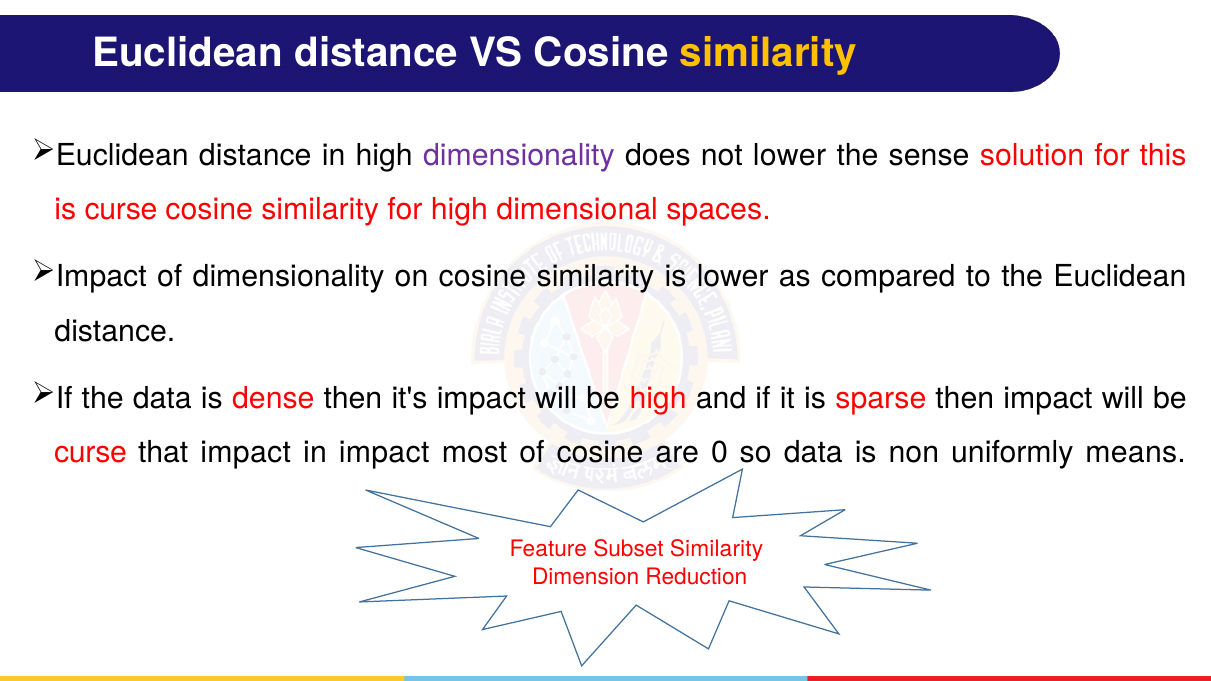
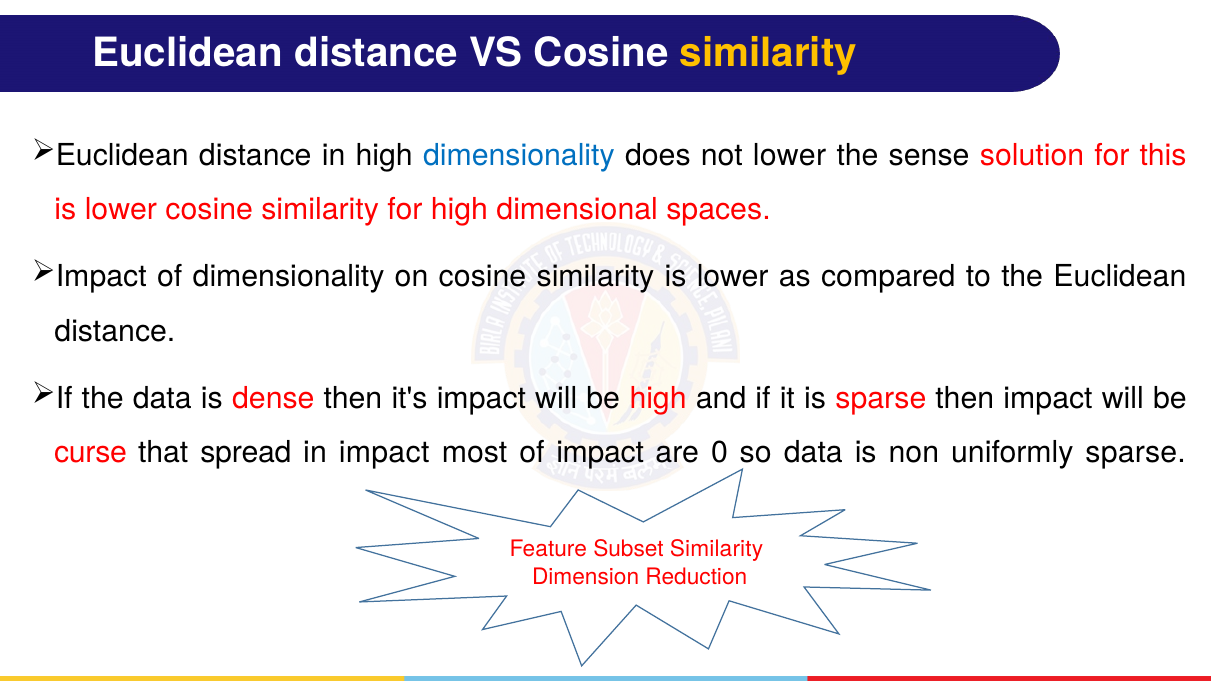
dimensionality at (519, 155) colour: purple -> blue
curse at (121, 210): curse -> lower
that impact: impact -> spread
of cosine: cosine -> impact
uniformly means: means -> sparse
